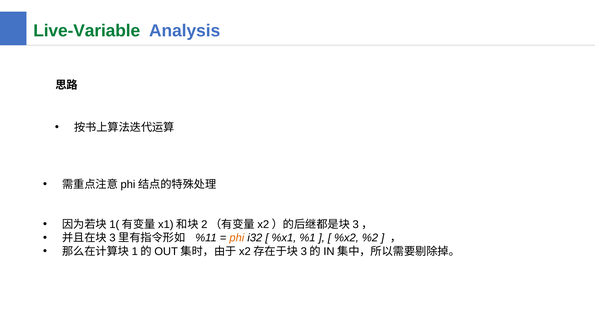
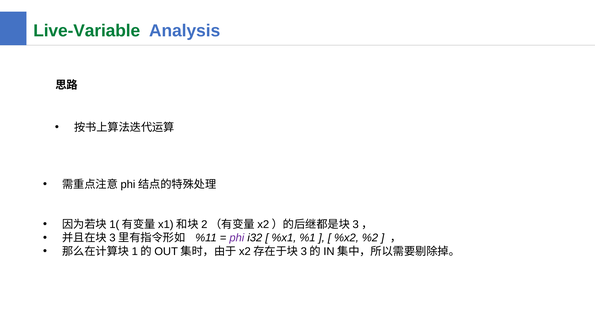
phi colour: orange -> purple
